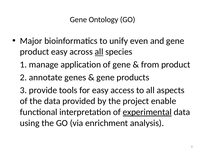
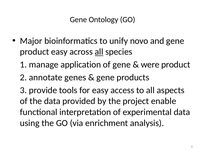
even: even -> novo
from: from -> were
experimental underline: present -> none
